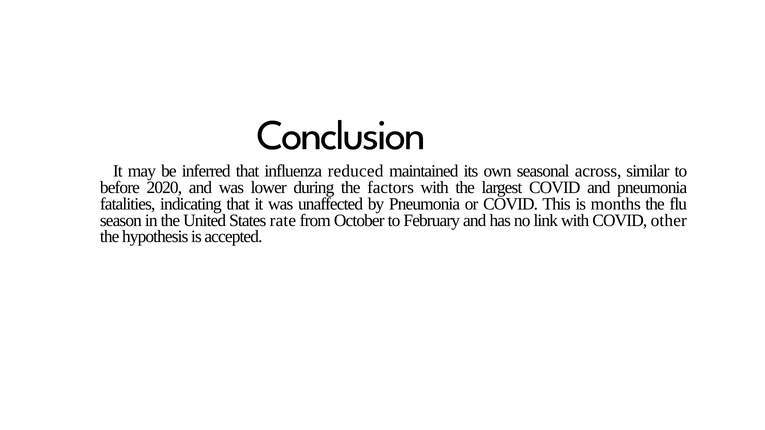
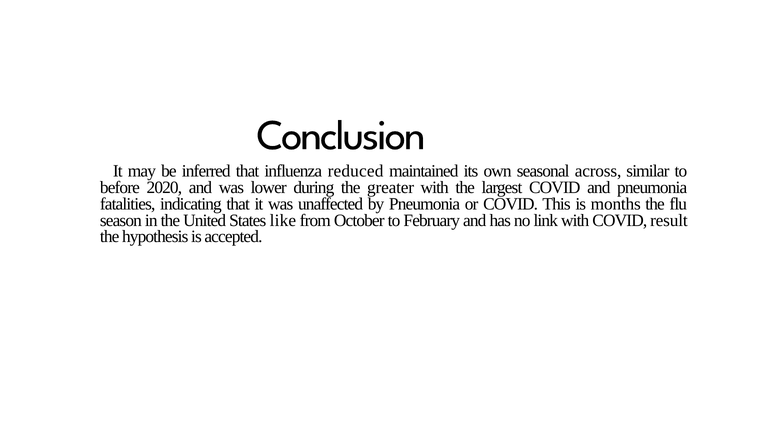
factors: factors -> greater
rate: rate -> like
other: other -> result
